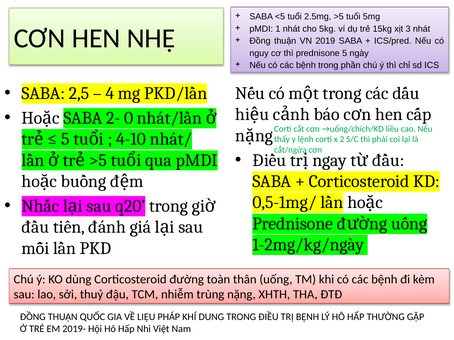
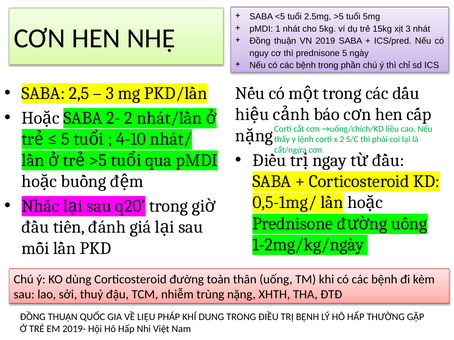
4 at (110, 94): 4 -> 3
2- 0: 0 -> 2
